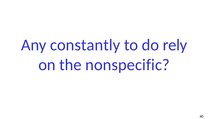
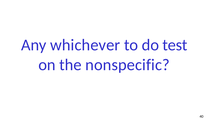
constantly: constantly -> whichever
rely: rely -> test
